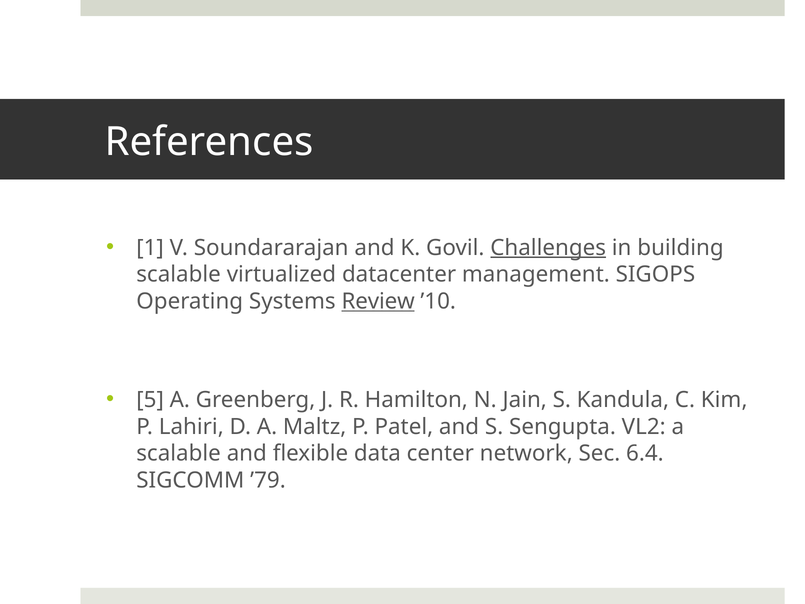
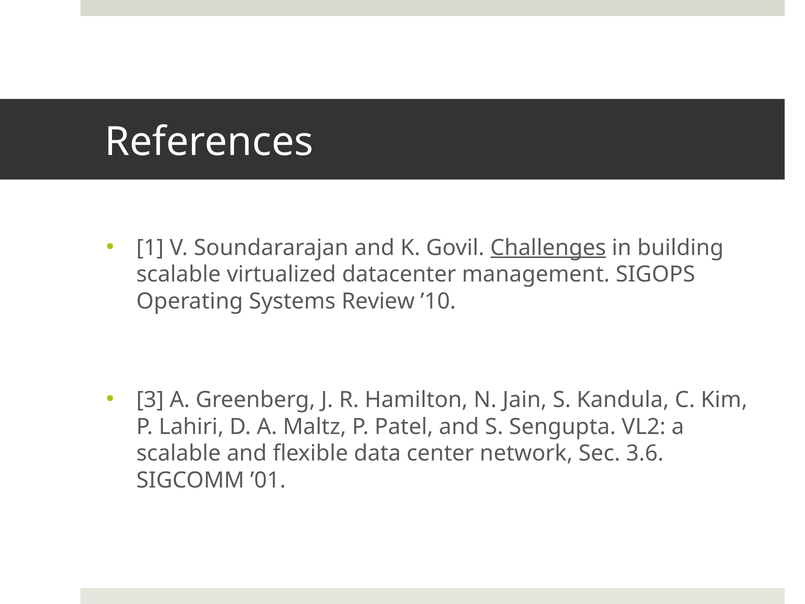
Review underline: present -> none
5: 5 -> 3
6.4: 6.4 -> 3.6
’79: ’79 -> ’01
